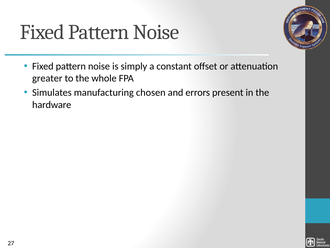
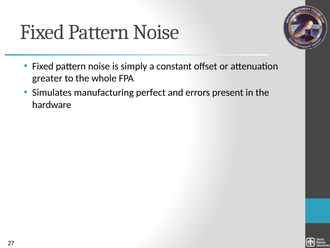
chosen: chosen -> perfect
